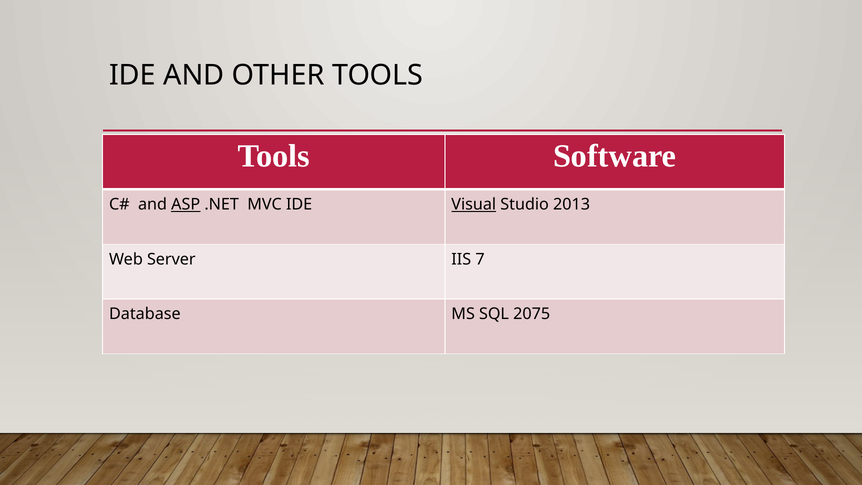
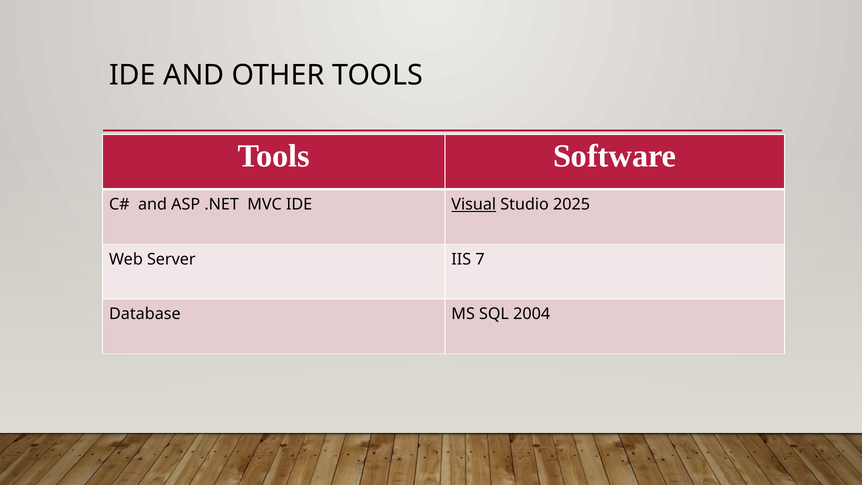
ASP underline: present -> none
2013: 2013 -> 2025
2075: 2075 -> 2004
